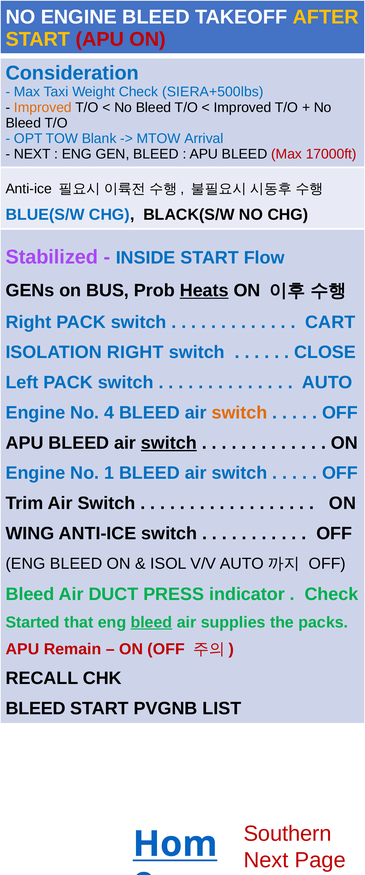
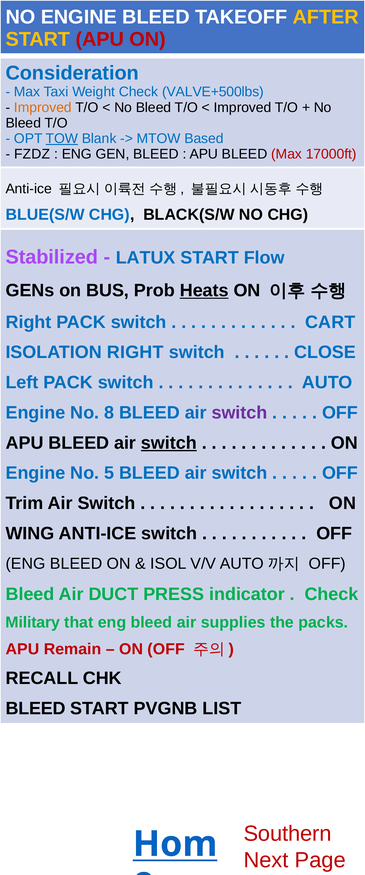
SIERA+500lbs: SIERA+500lbs -> VALVE+500lbs
TOW underline: none -> present
Arrival: Arrival -> Based
NEXT at (32, 154): NEXT -> FZDZ
INSIDE: INSIDE -> LATUX
4: 4 -> 8
switch at (239, 412) colour: orange -> purple
1: 1 -> 5
Started: Started -> Military
bleed at (151, 621) underline: present -> none
